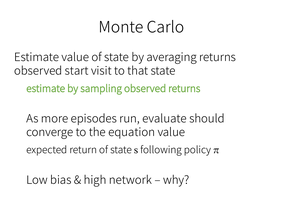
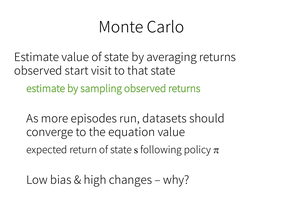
evaluate: evaluate -> datasets
network: network -> changes
